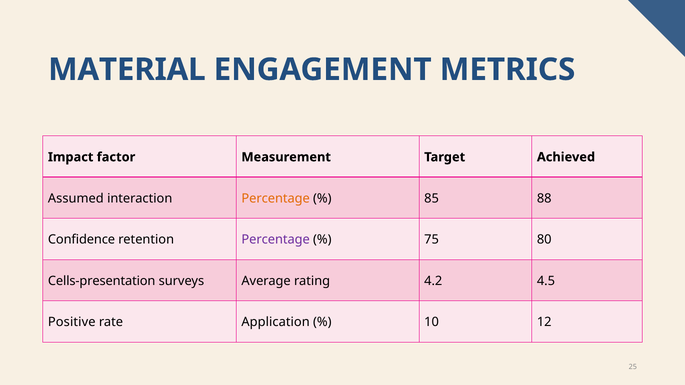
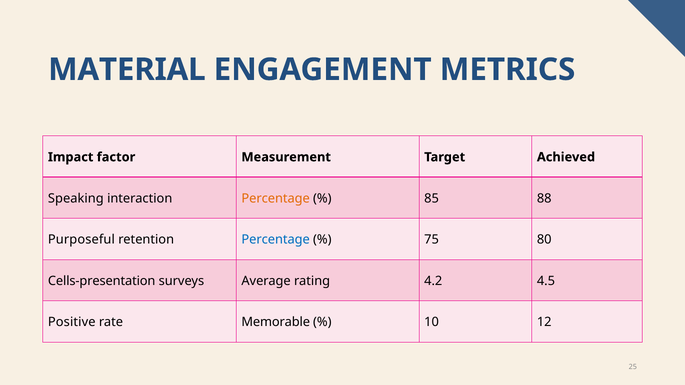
Assumed: Assumed -> Speaking
Confidence: Confidence -> Purposeful
Percentage at (276, 240) colour: purple -> blue
Application: Application -> Memorable
